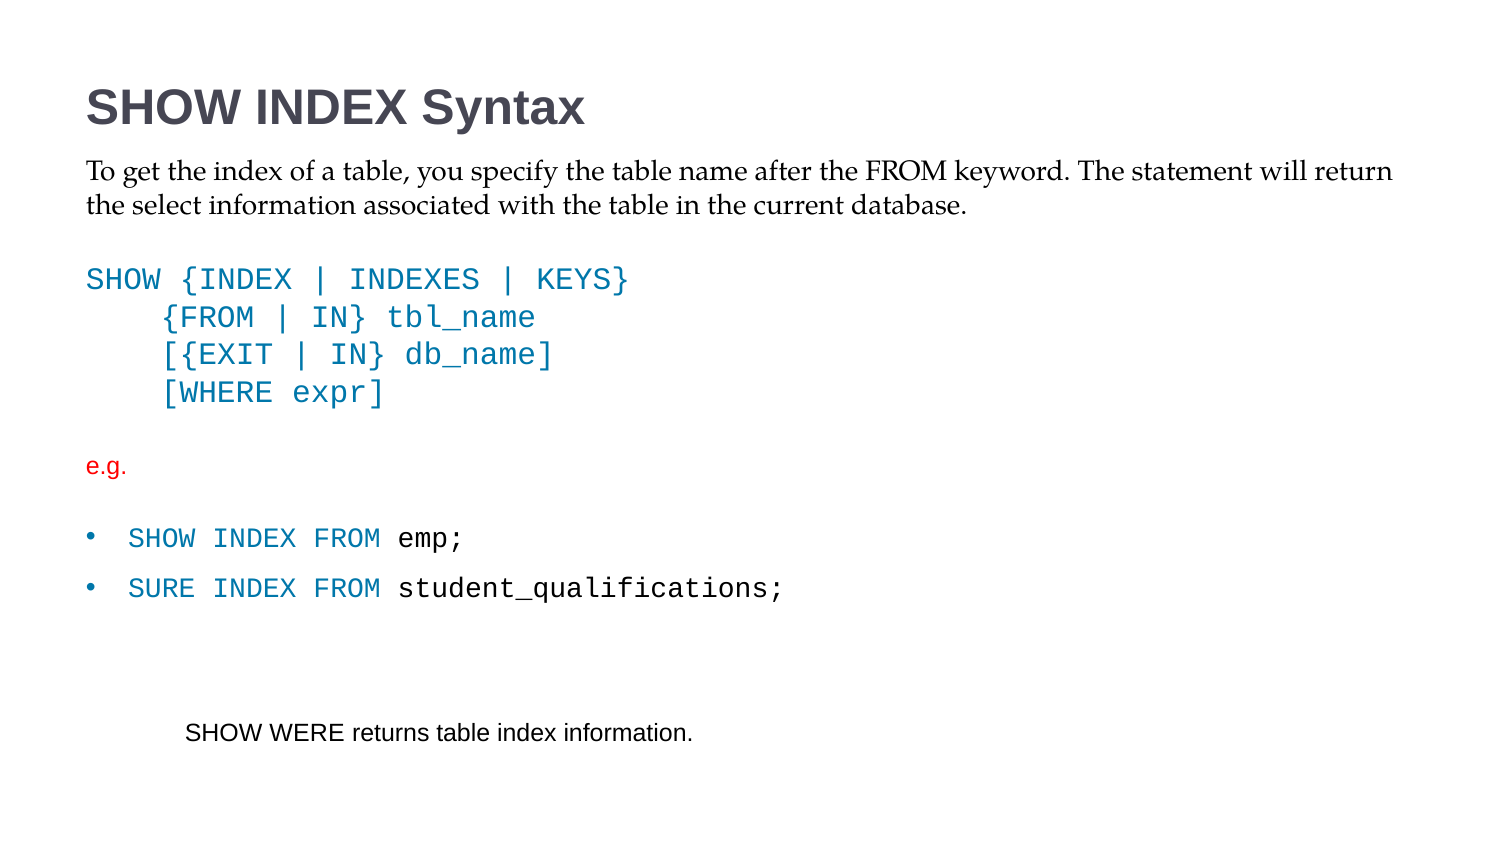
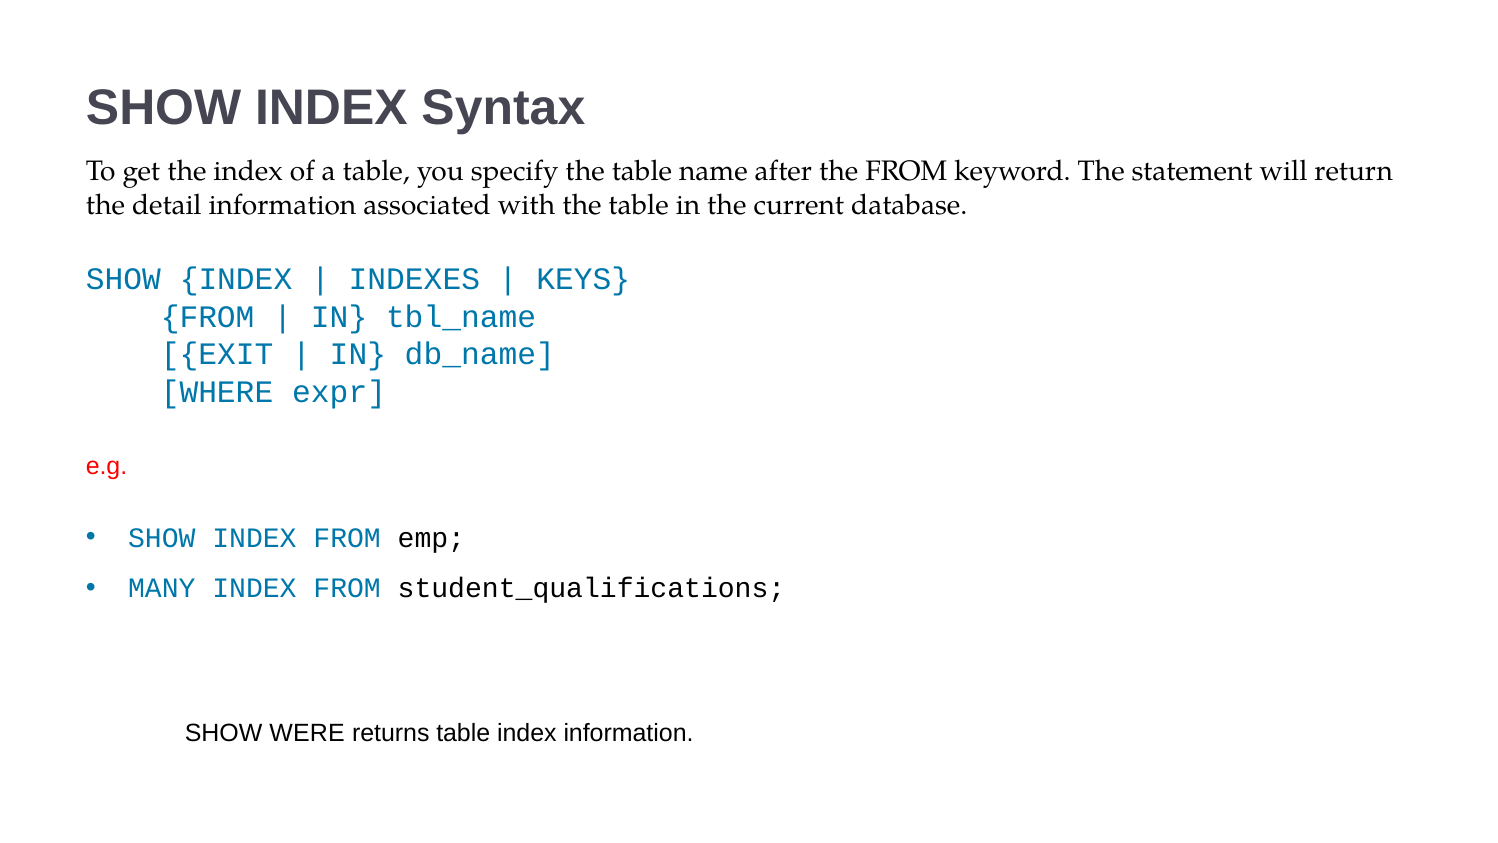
select: select -> detail
SURE: SURE -> MANY
